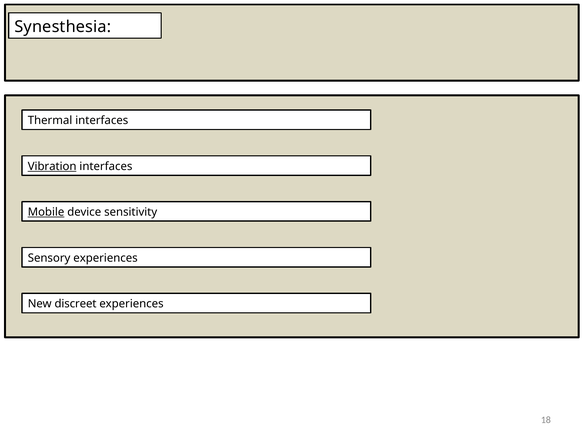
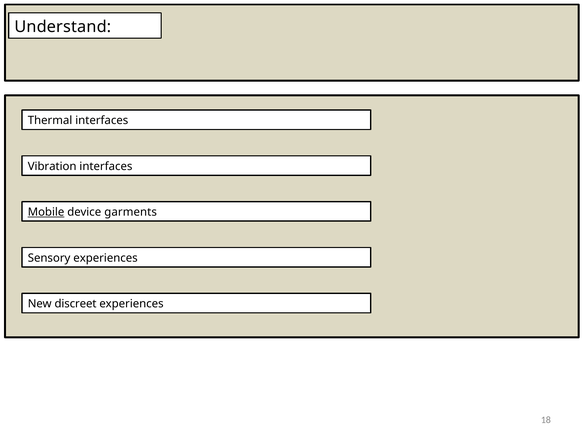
Synesthesia: Synesthesia -> Understand
Vibration underline: present -> none
sensitivity: sensitivity -> garments
